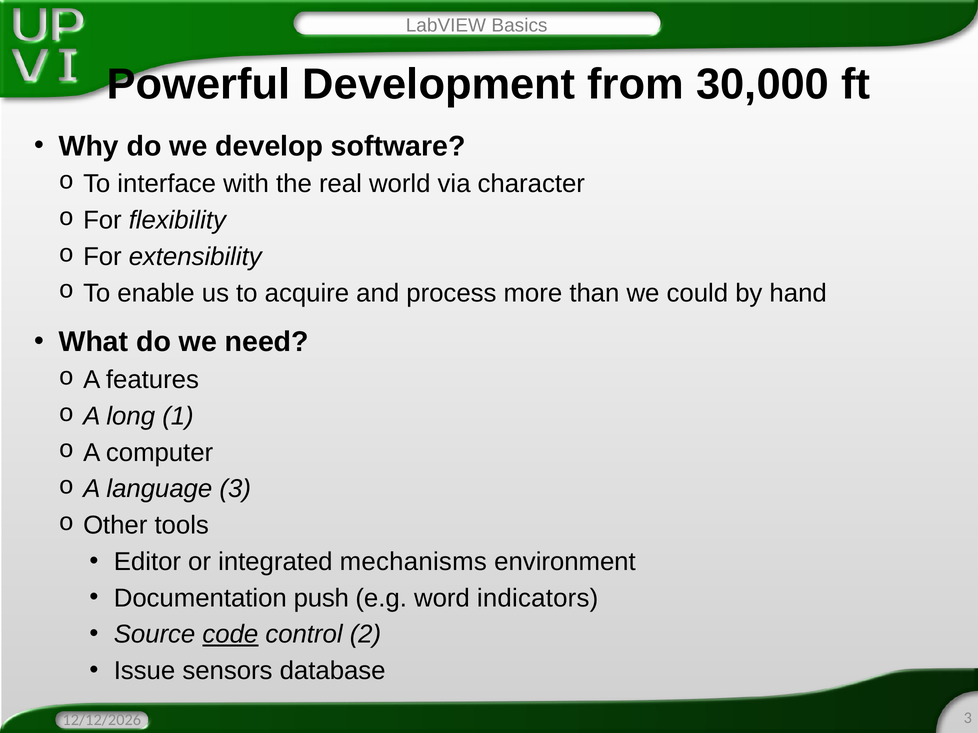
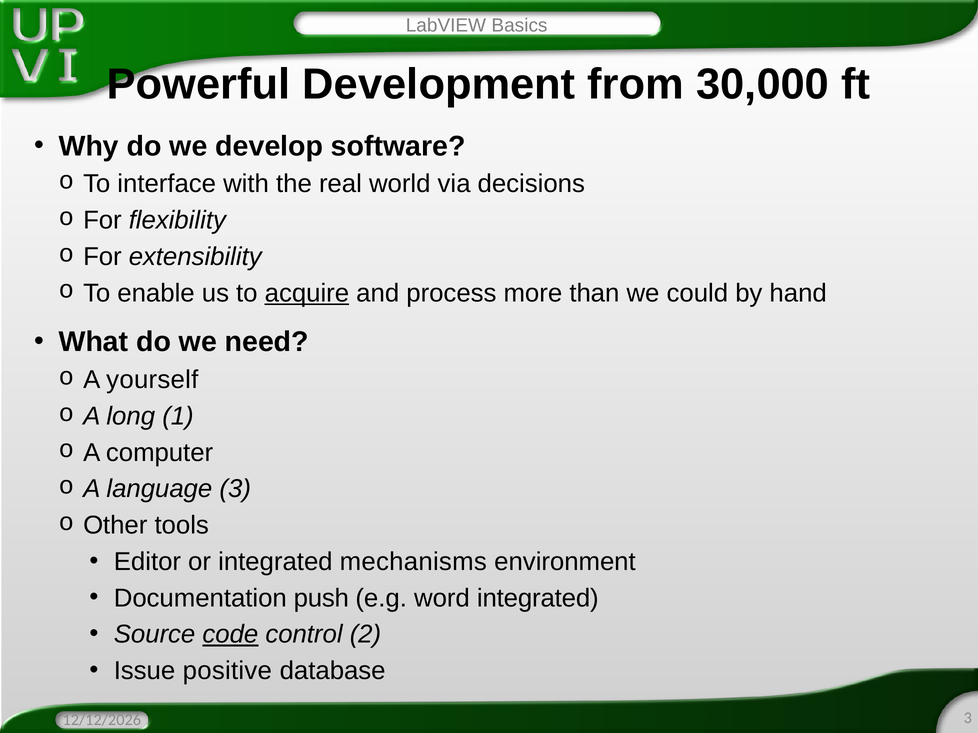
character: character -> decisions
acquire underline: none -> present
features: features -> yourself
word indicators: indicators -> integrated
sensors: sensors -> positive
